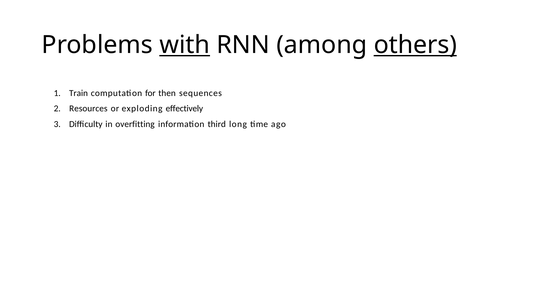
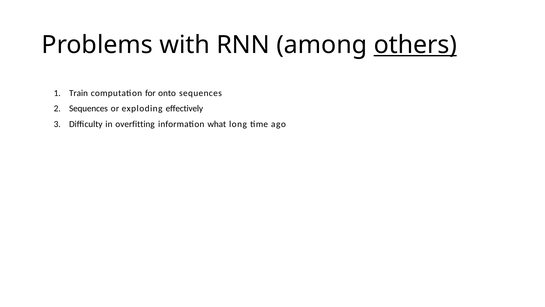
with underline: present -> none
then: then -> onto
Resources at (88, 108): Resources -> Sequences
third: third -> what
